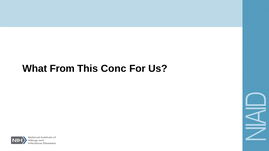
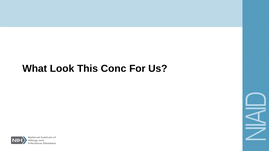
From: From -> Look
